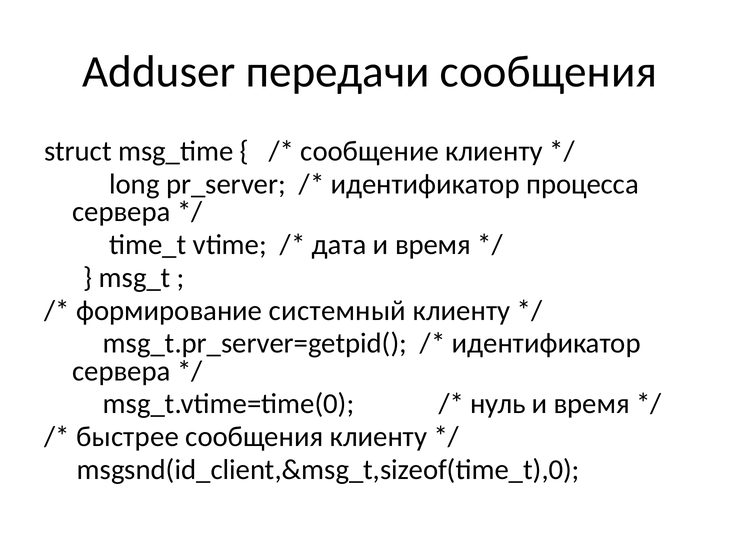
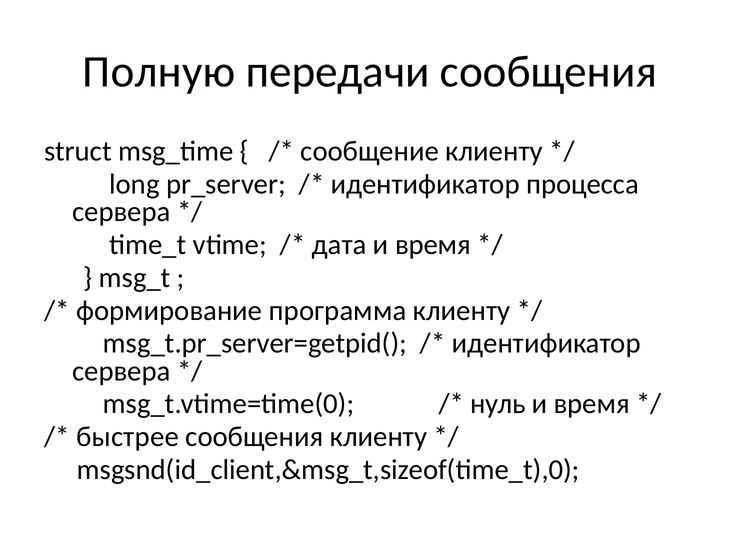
Adduser: Adduser -> Полную
системный: системный -> программа
